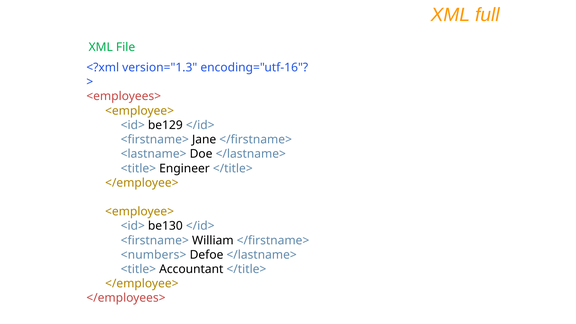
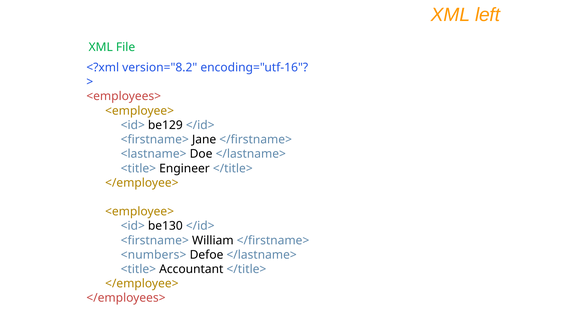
full: full -> left
version="1.3: version="1.3 -> version="8.2
